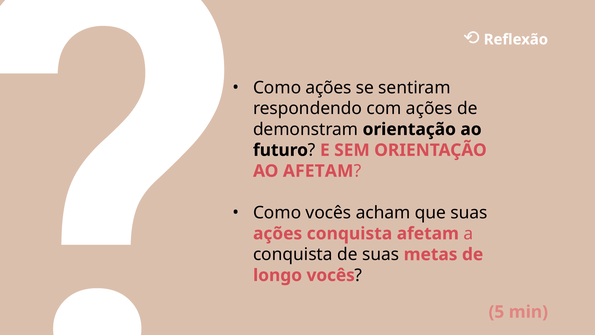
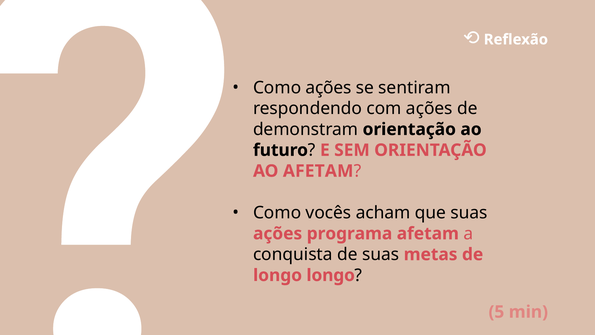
ações conquista: conquista -> programa
longo vocês: vocês -> longo
